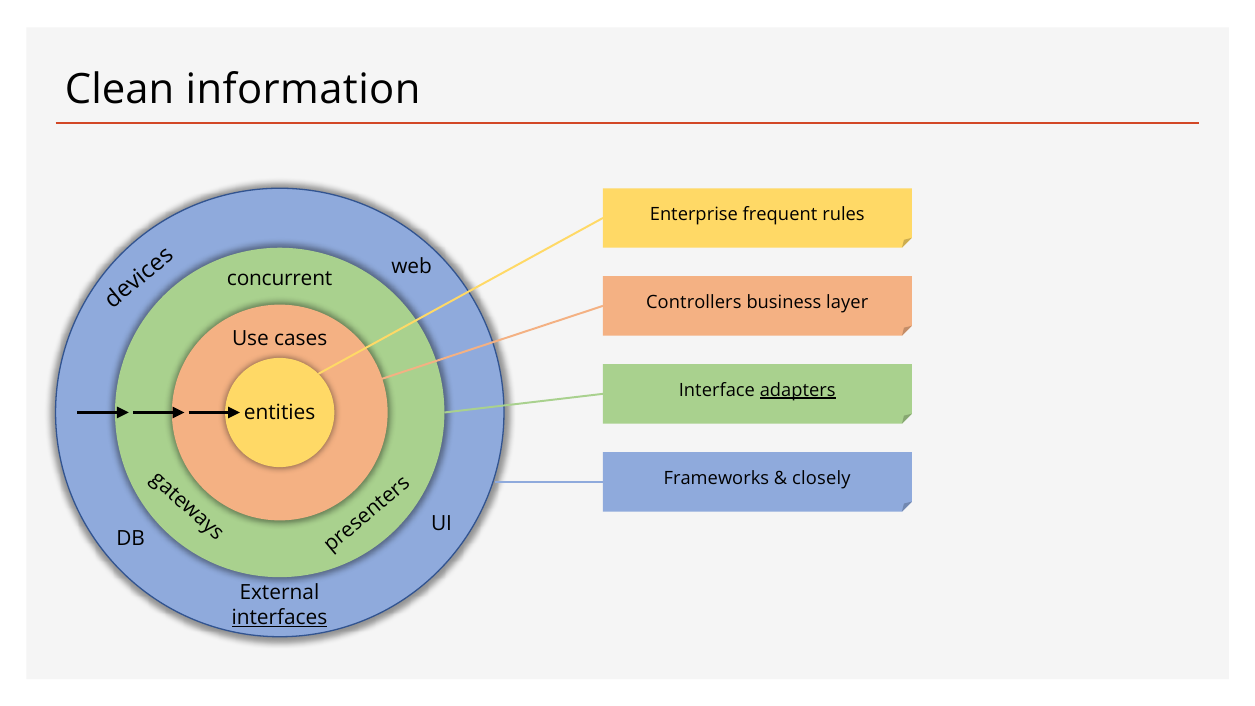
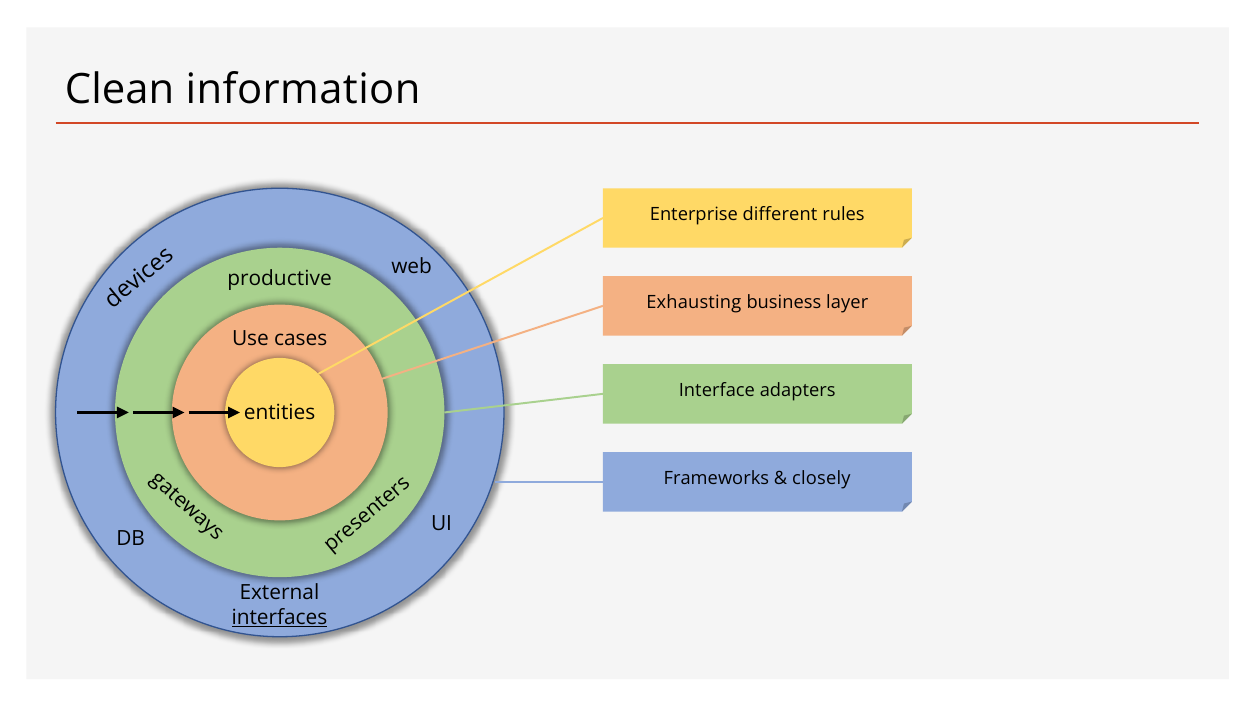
frequent: frequent -> different
concurrent: concurrent -> productive
Controllers: Controllers -> Exhausting
adapters underline: present -> none
